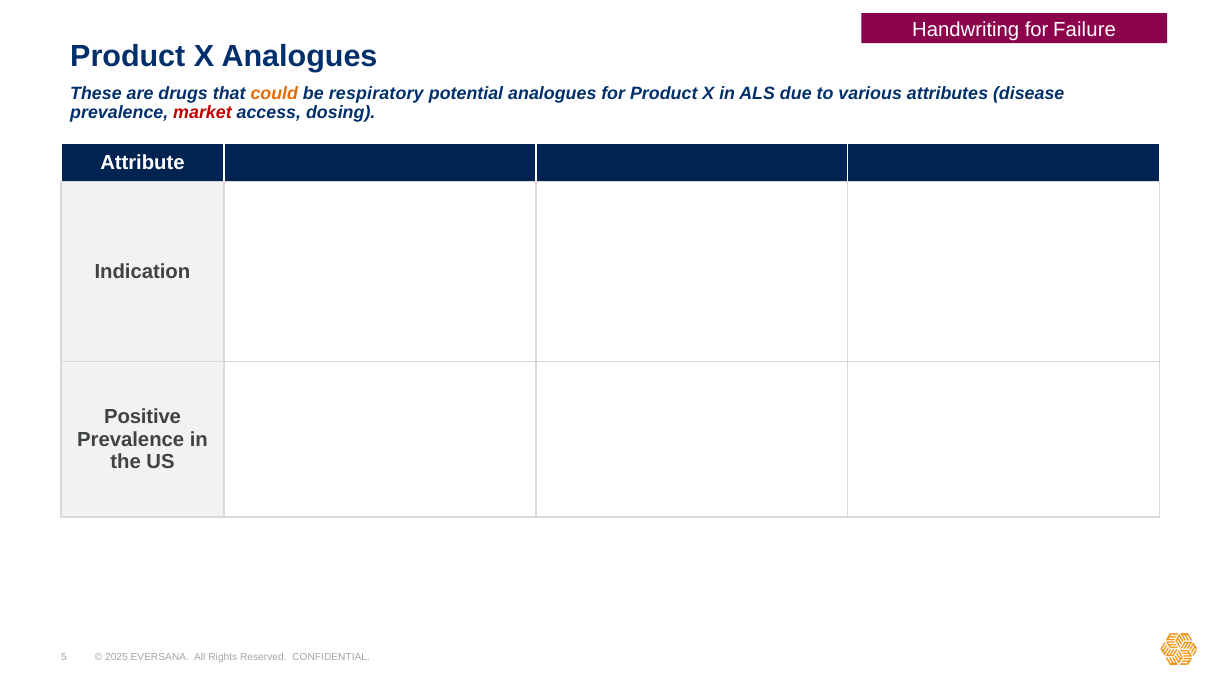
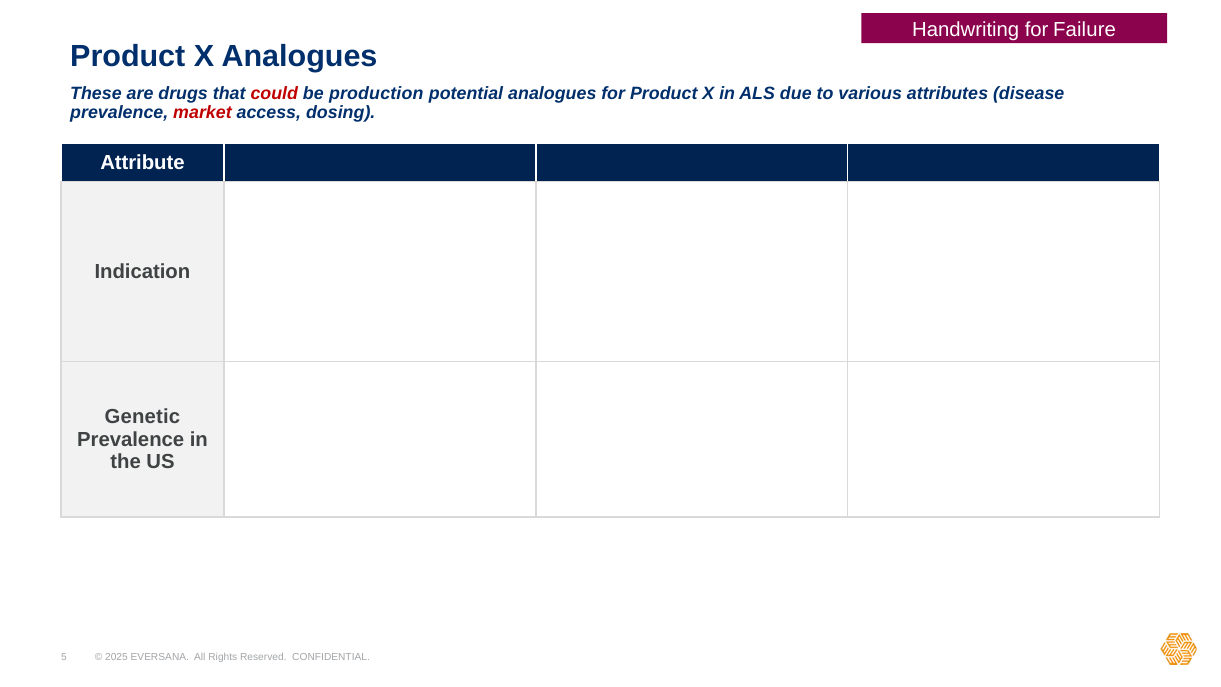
could colour: orange -> red
respiratory: respiratory -> production
Positive: Positive -> Genetic
